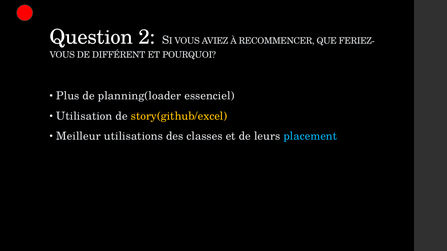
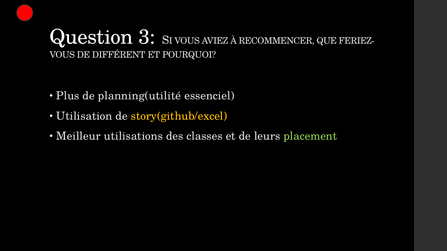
2: 2 -> 3
planning(loader: planning(loader -> planning(utilité
placement colour: light blue -> light green
